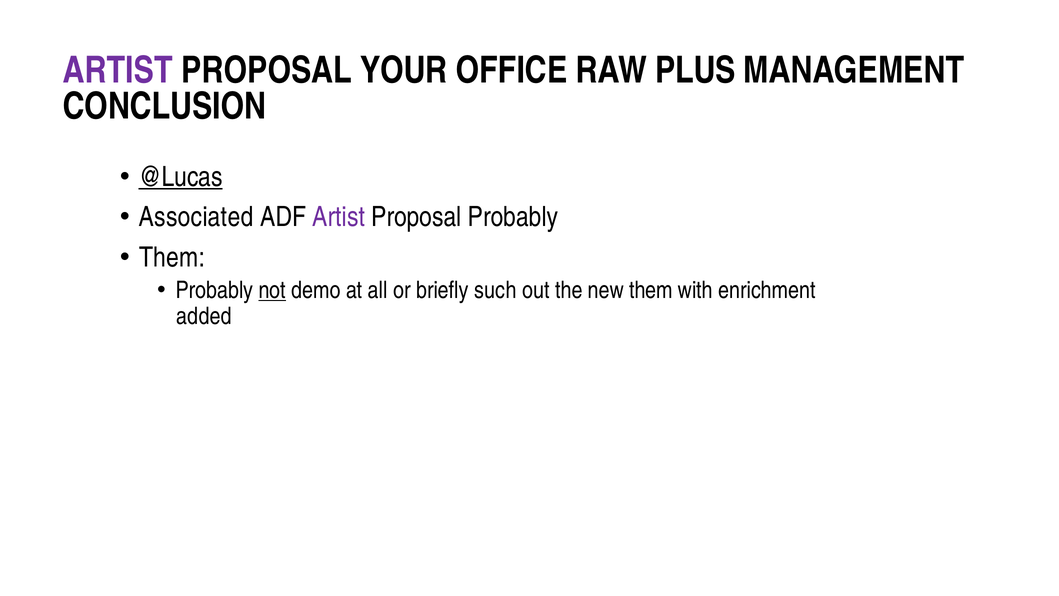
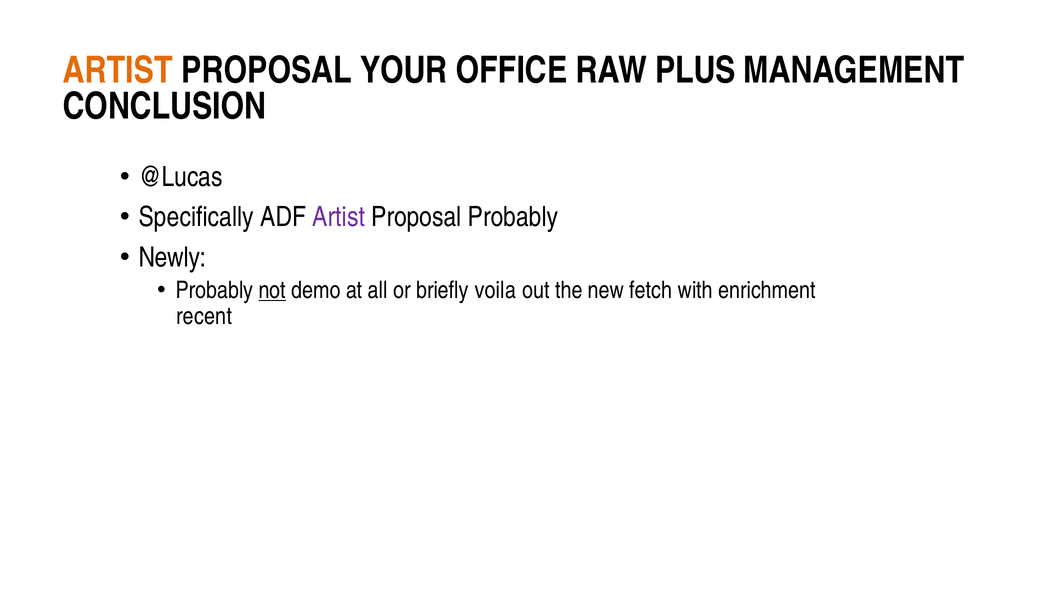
ARTIST at (118, 71) colour: purple -> orange
@Lucas underline: present -> none
Associated: Associated -> Specifically
Them at (172, 257): Them -> Newly
such: such -> voila
new them: them -> fetch
added: added -> recent
